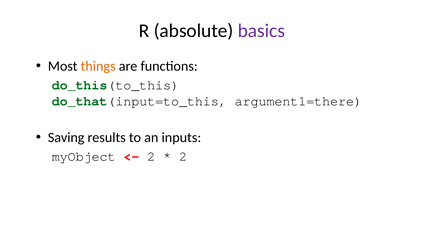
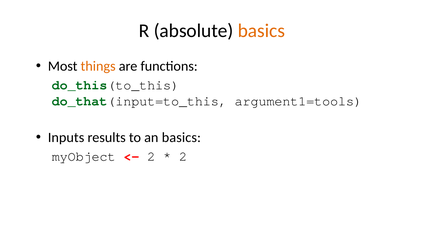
basics at (261, 31) colour: purple -> orange
argument1=there: argument1=there -> argument1=tools
Saving: Saving -> Inputs
an inputs: inputs -> basics
